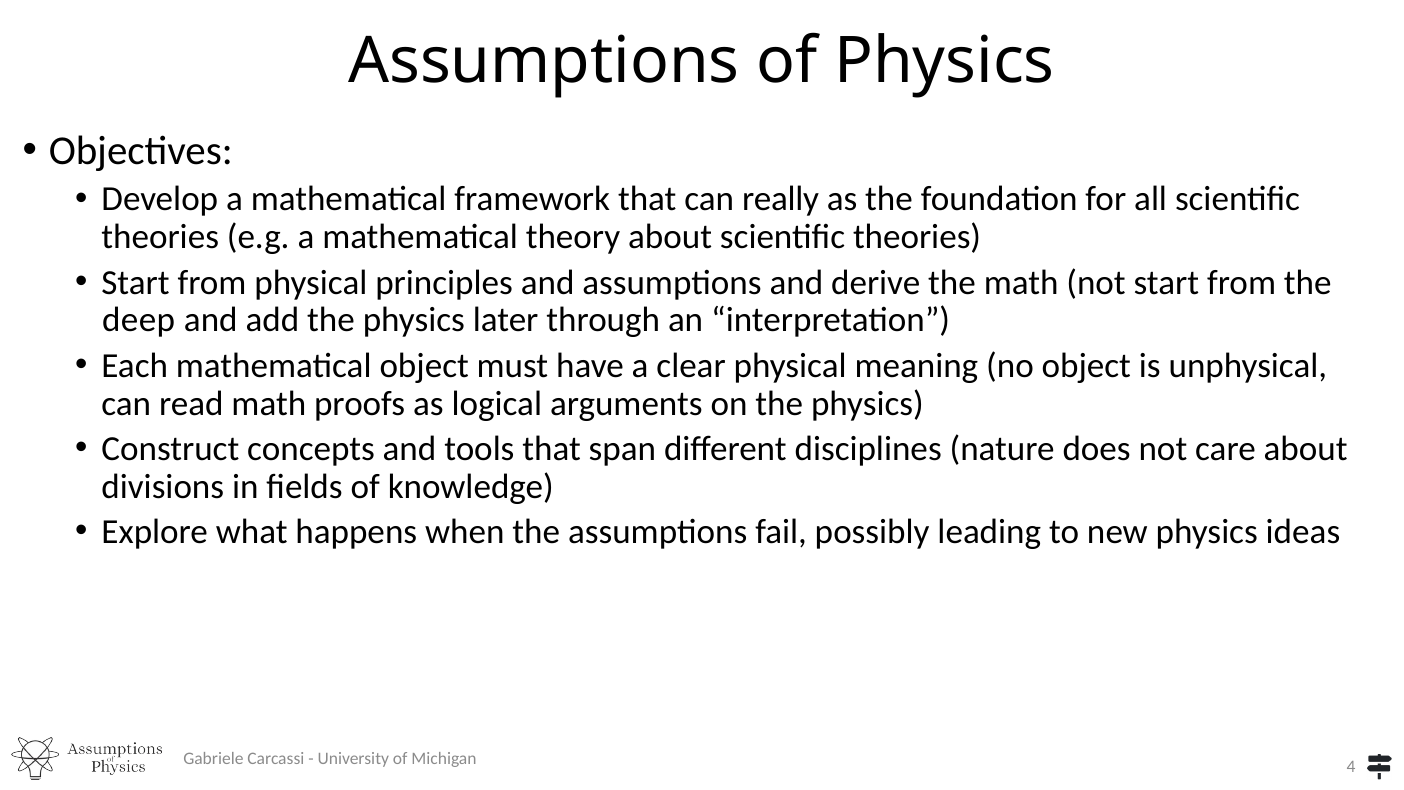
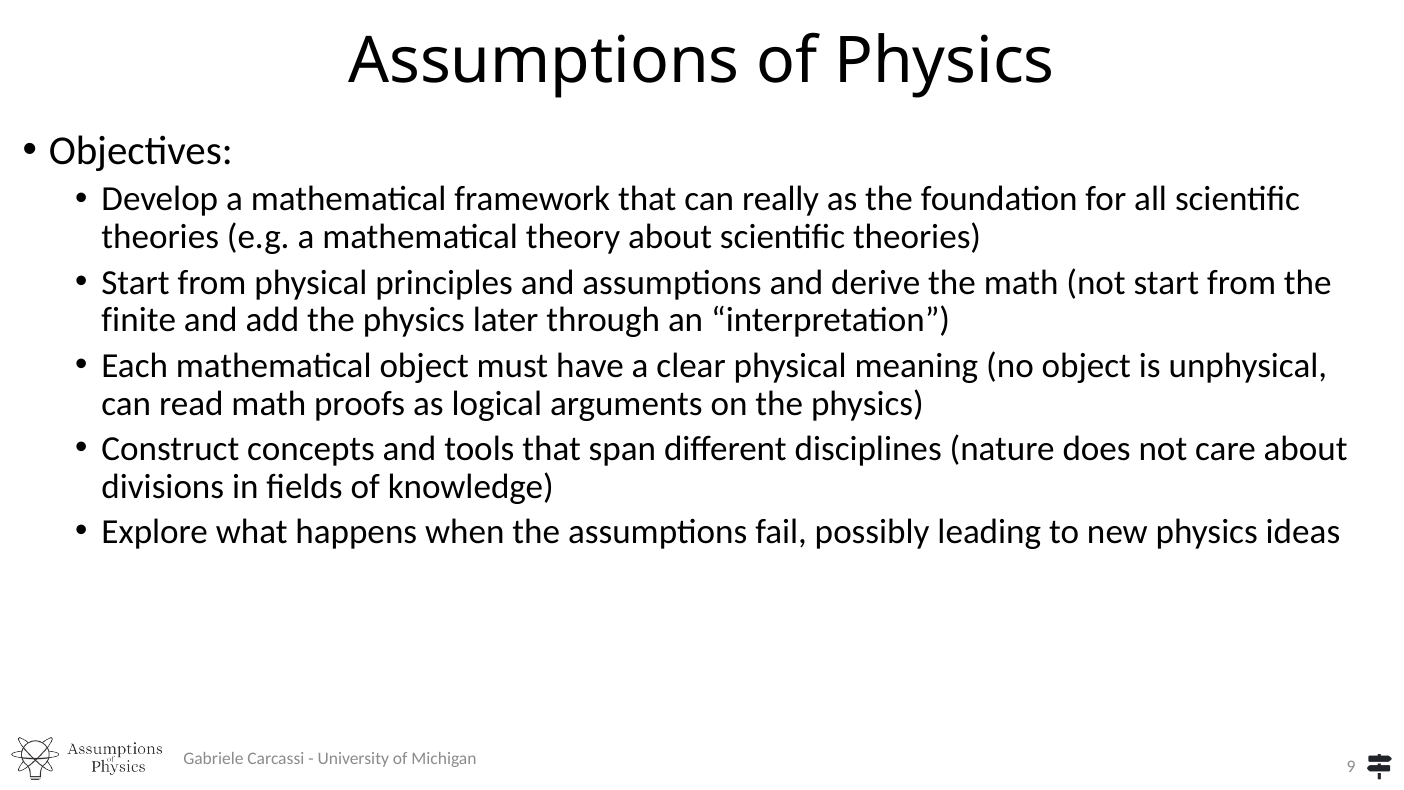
deep: deep -> finite
4: 4 -> 9
